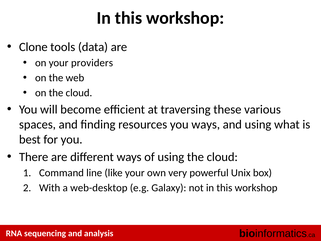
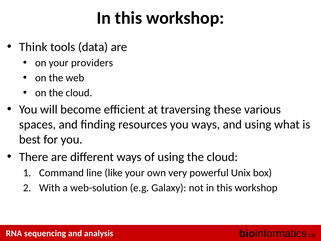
Clone: Clone -> Think
web-desktop: web-desktop -> web-solution
